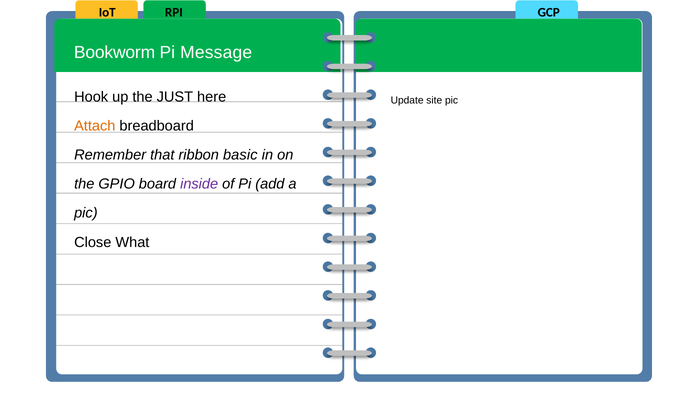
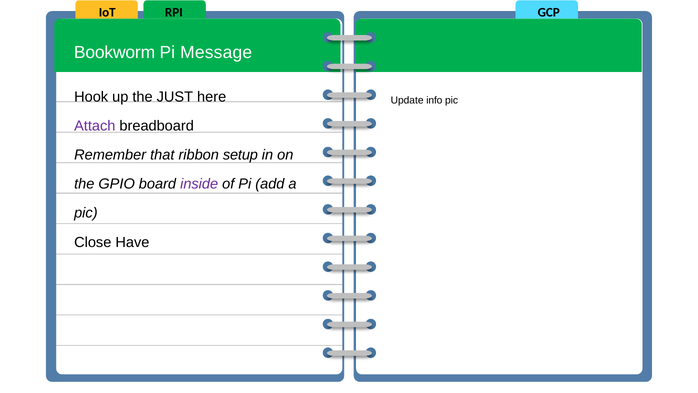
site: site -> info
Attach colour: orange -> purple
basic: basic -> setup
What: What -> Have
